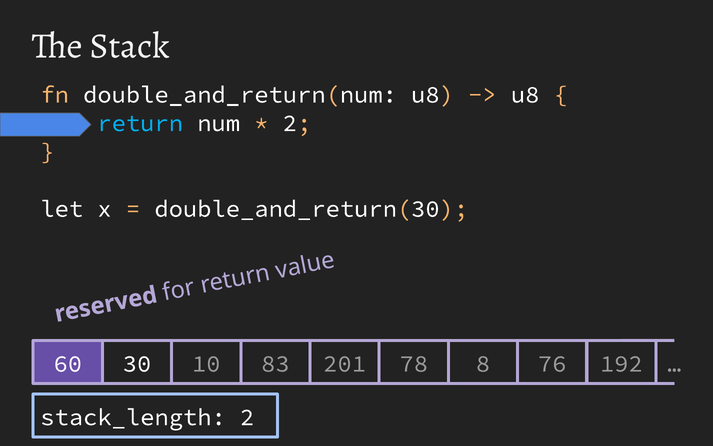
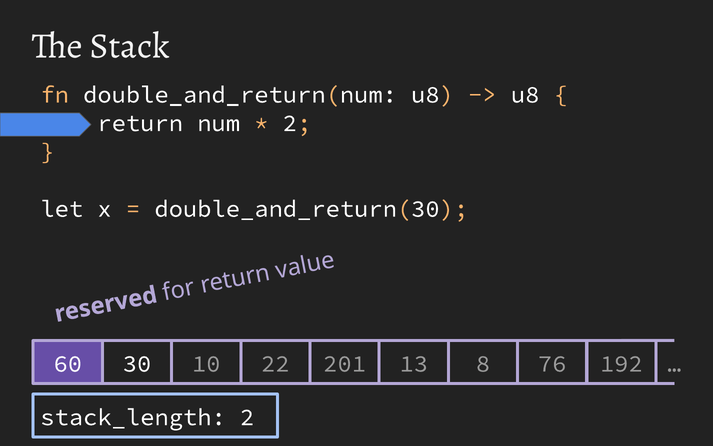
return colour: light blue -> white
83: 83 -> 22
78: 78 -> 13
